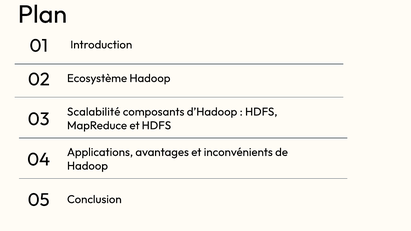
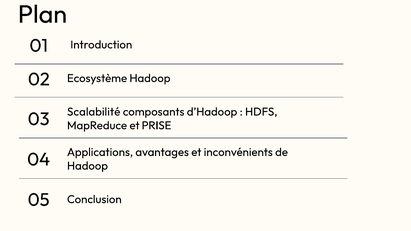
et HDFS: HDFS -> PRISE
